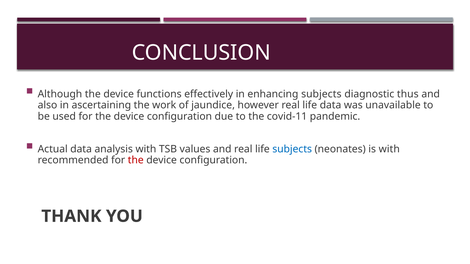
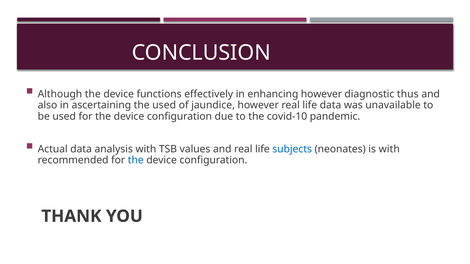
enhancing subjects: subjects -> however
the work: work -> used
covid-11: covid-11 -> covid-10
the at (136, 161) colour: red -> blue
